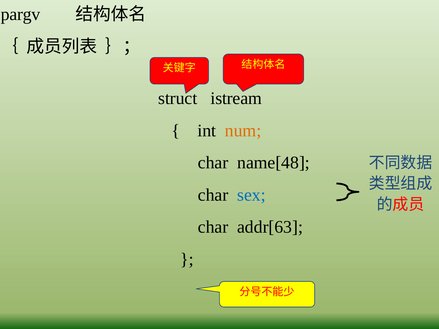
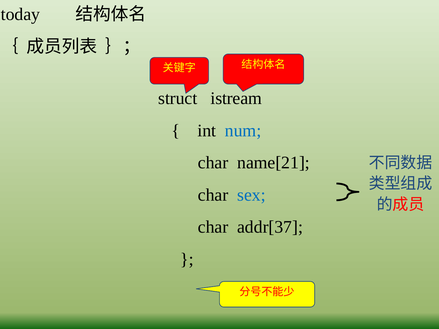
pargv: pargv -> today
num colour: orange -> blue
name[48: name[48 -> name[21
addr[63: addr[63 -> addr[37
